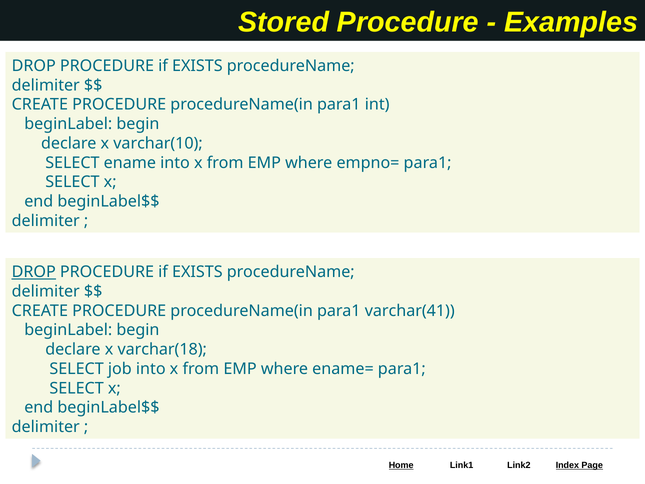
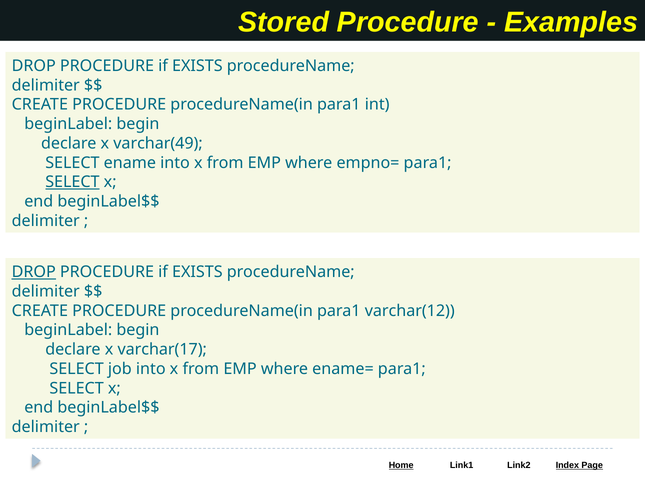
varchar(10: varchar(10 -> varchar(49
SELECT at (72, 182) underline: none -> present
varchar(41: varchar(41 -> varchar(12
varchar(18: varchar(18 -> varchar(17
